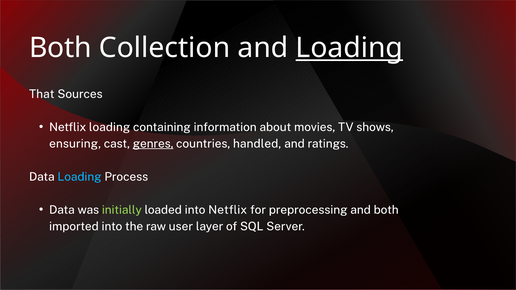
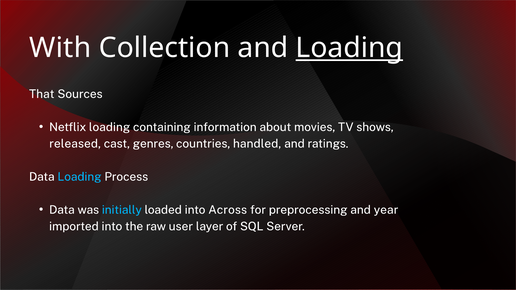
Both at (60, 48): Both -> With
ensuring: ensuring -> released
genres underline: present -> none
initially colour: light green -> light blue
into Netflix: Netflix -> Across
and both: both -> year
